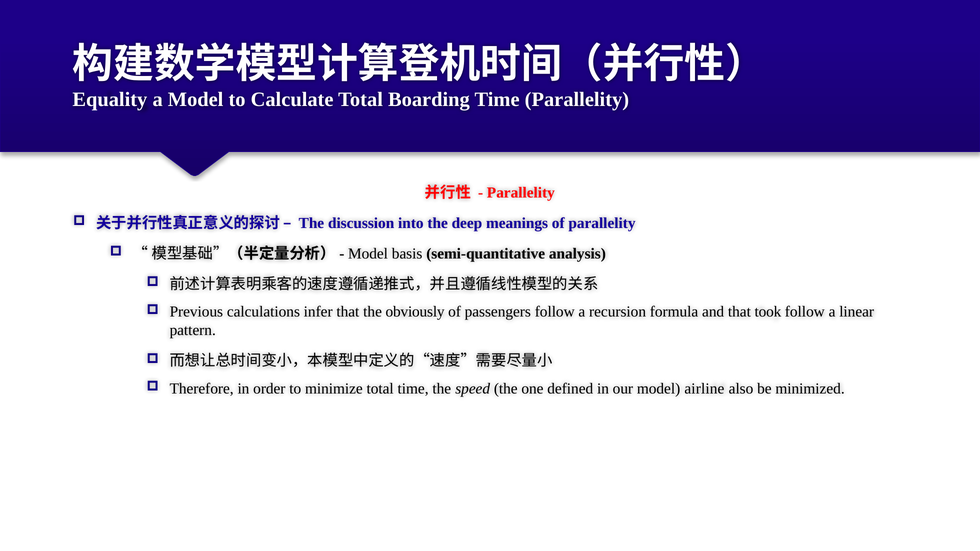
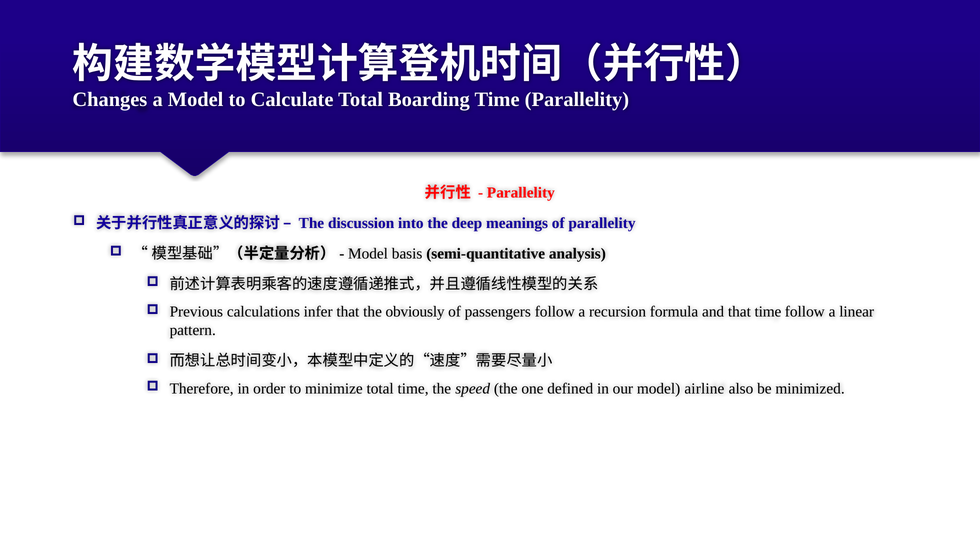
Equality: Equality -> Changes
that took: took -> time
